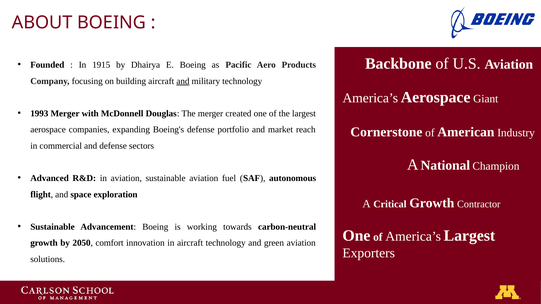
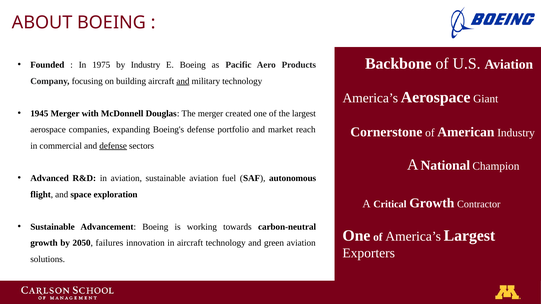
1915: 1915 -> 1975
by Dhairya: Dhairya -> Industry
1993: 1993 -> 1945
defense at (113, 146) underline: none -> present
comfort: comfort -> failures
